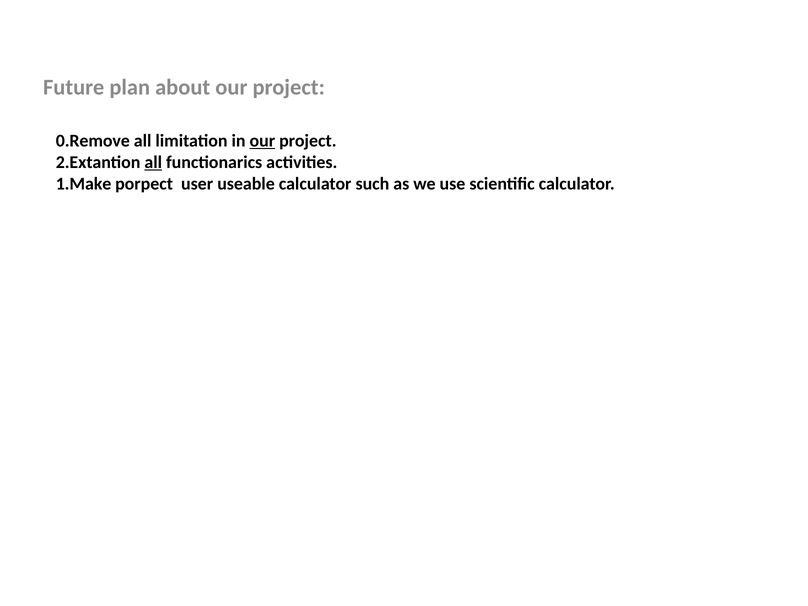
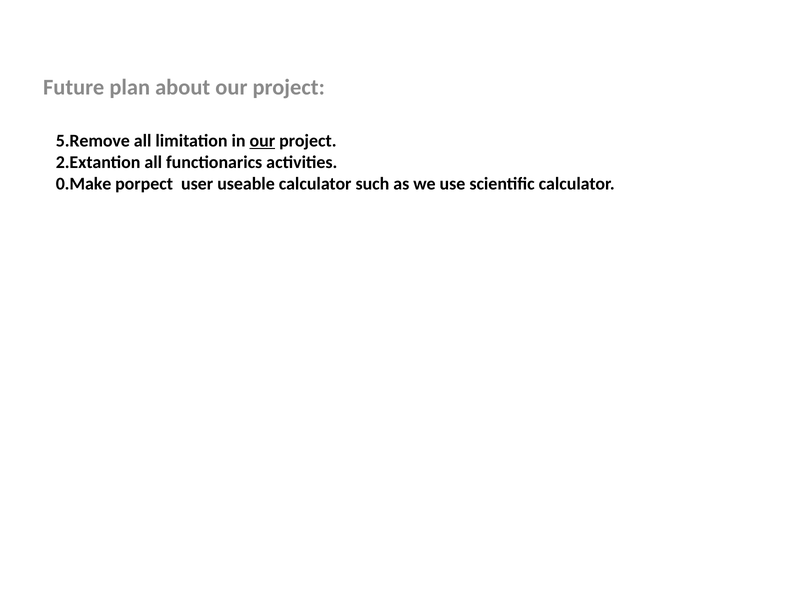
0.Remove: 0.Remove -> 5.Remove
all at (153, 162) underline: present -> none
1.Make: 1.Make -> 0.Make
